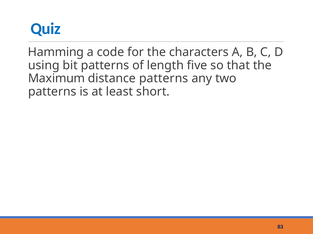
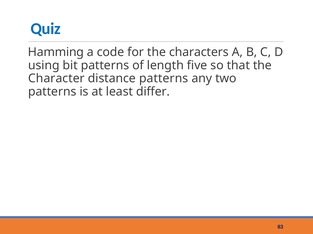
Maximum: Maximum -> Character
short: short -> differ
